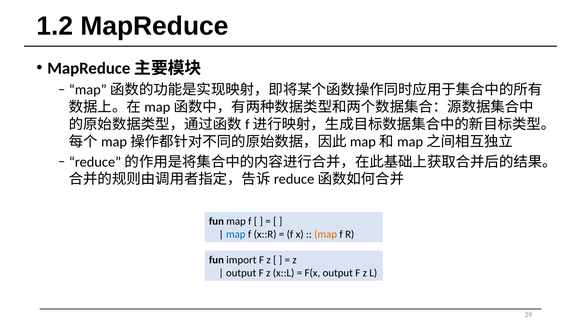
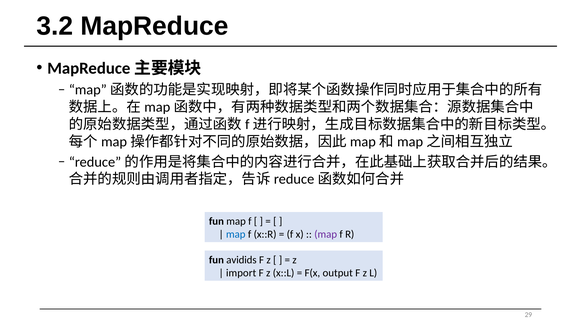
1.2: 1.2 -> 3.2
map at (326, 234) colour: orange -> purple
import: import -> avidids
output at (241, 273): output -> import
